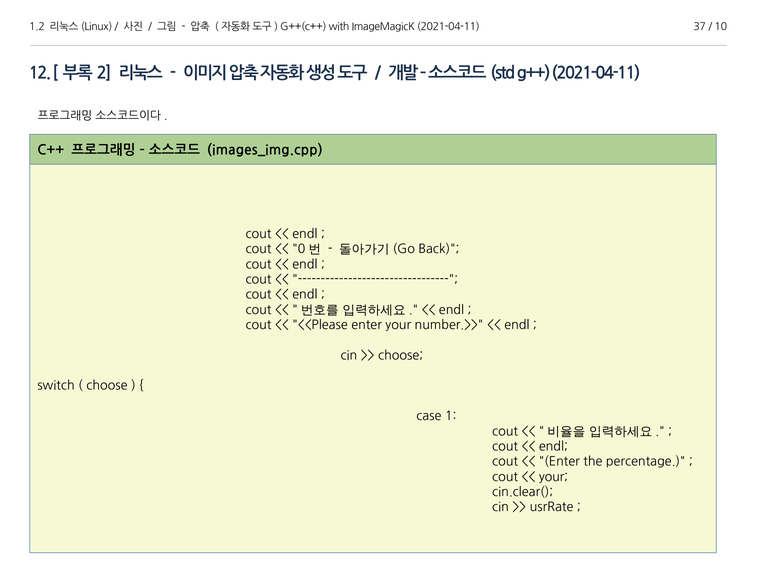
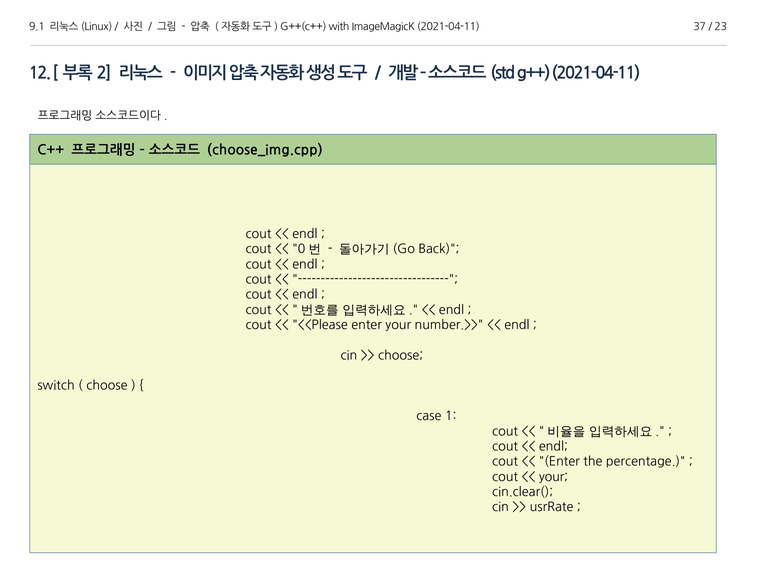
1.2: 1.2 -> 9.1
10: 10 -> 23
images_img.cpp: images_img.cpp -> choose_img.cpp
